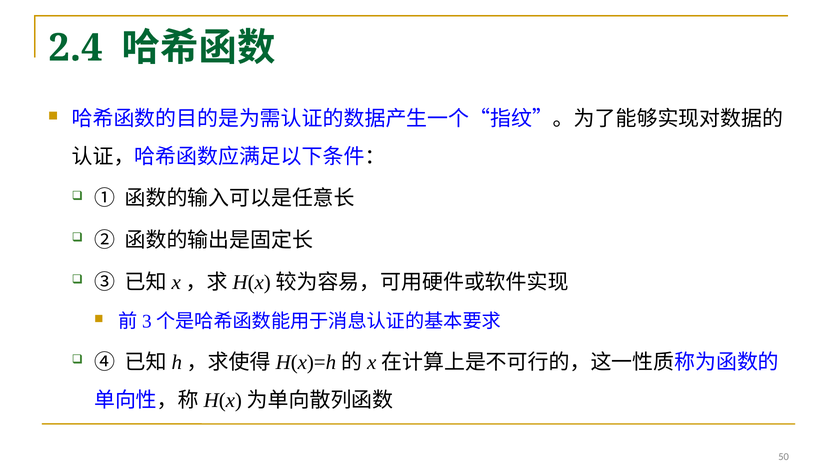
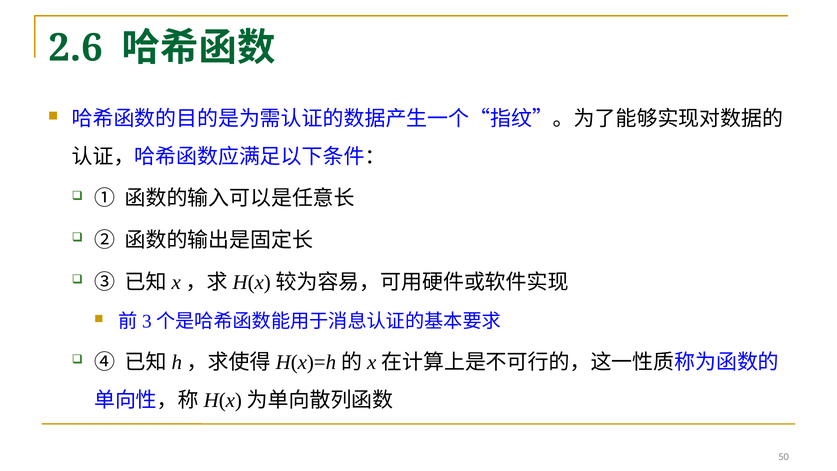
2.4: 2.4 -> 2.6
